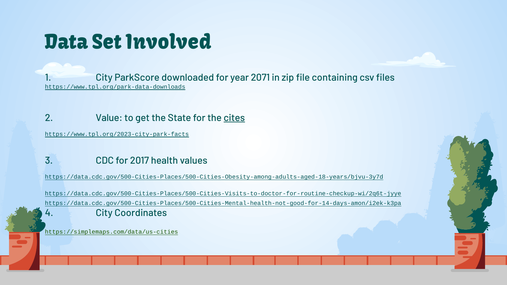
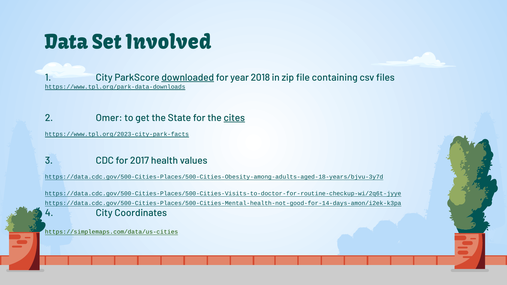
downloaded underline: none -> present
2071: 2071 -> 2018
Value: Value -> Omer
